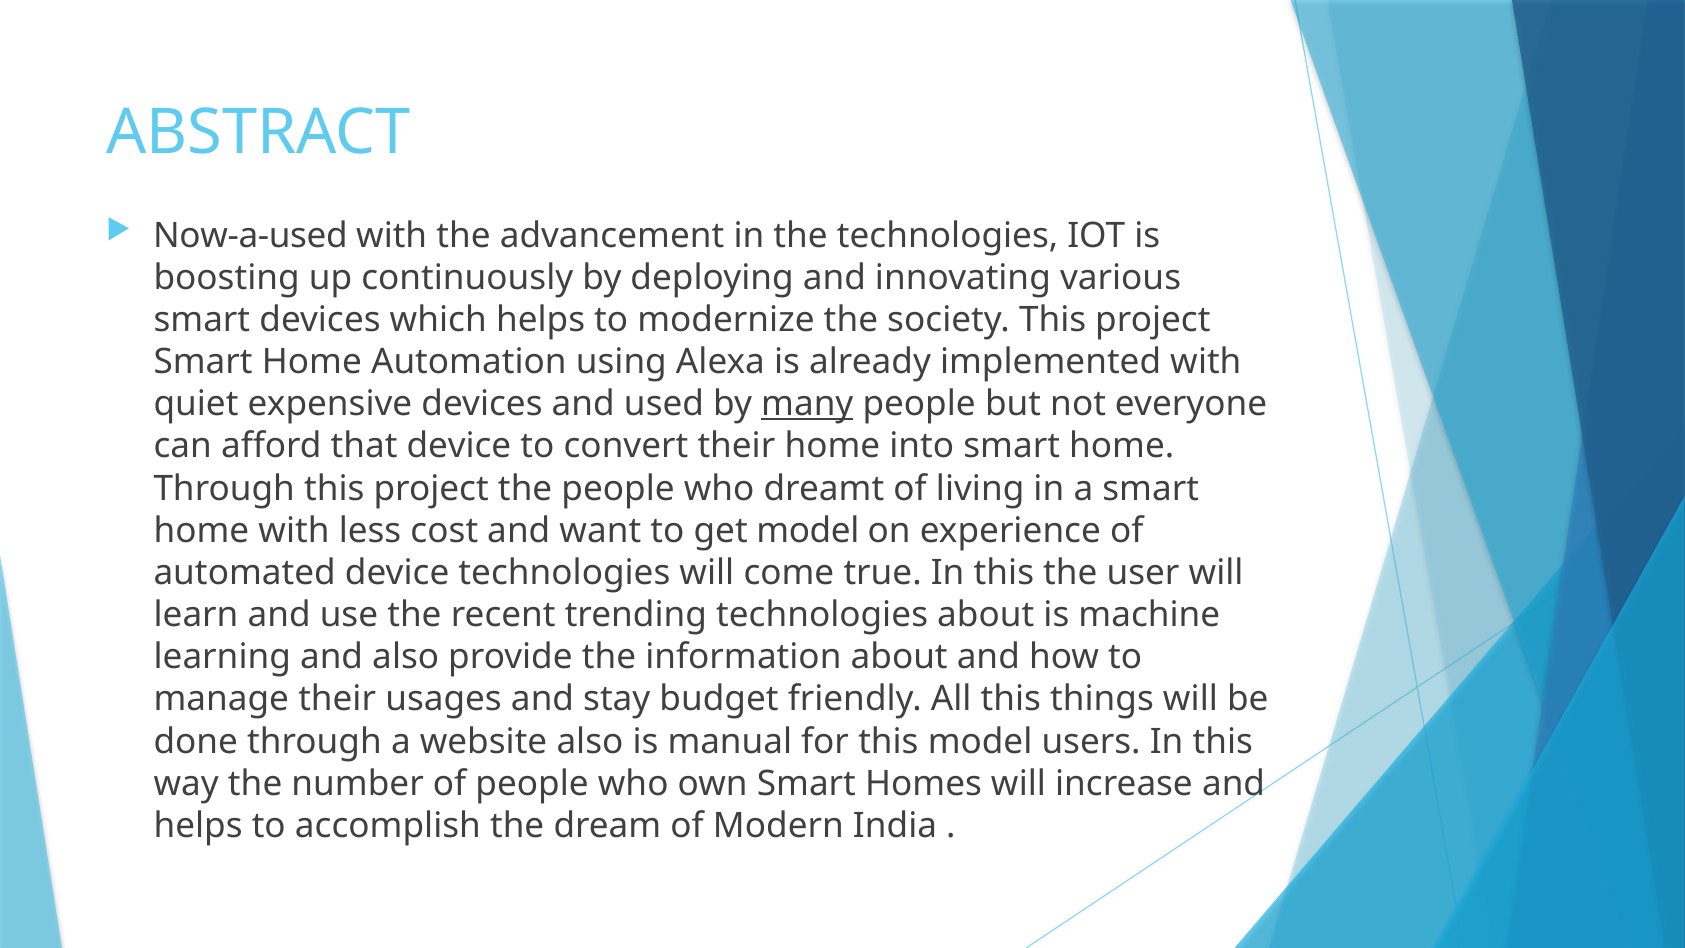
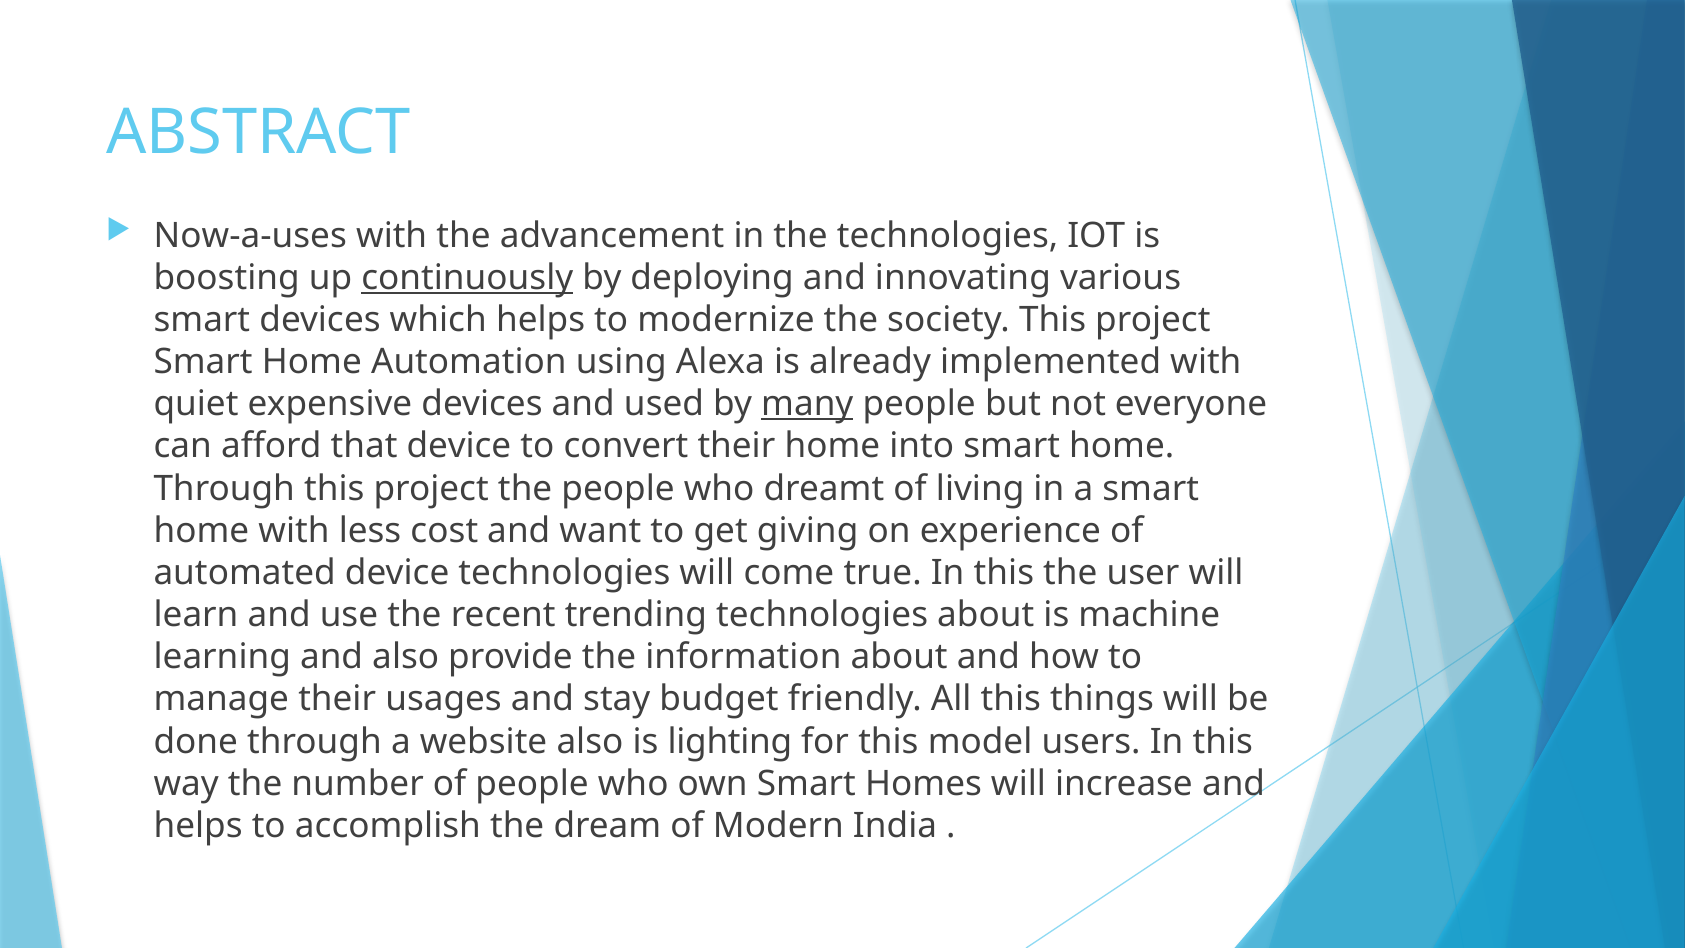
Now-a-used: Now-a-used -> Now-a-uses
continuously underline: none -> present
get model: model -> giving
manual: manual -> lighting
